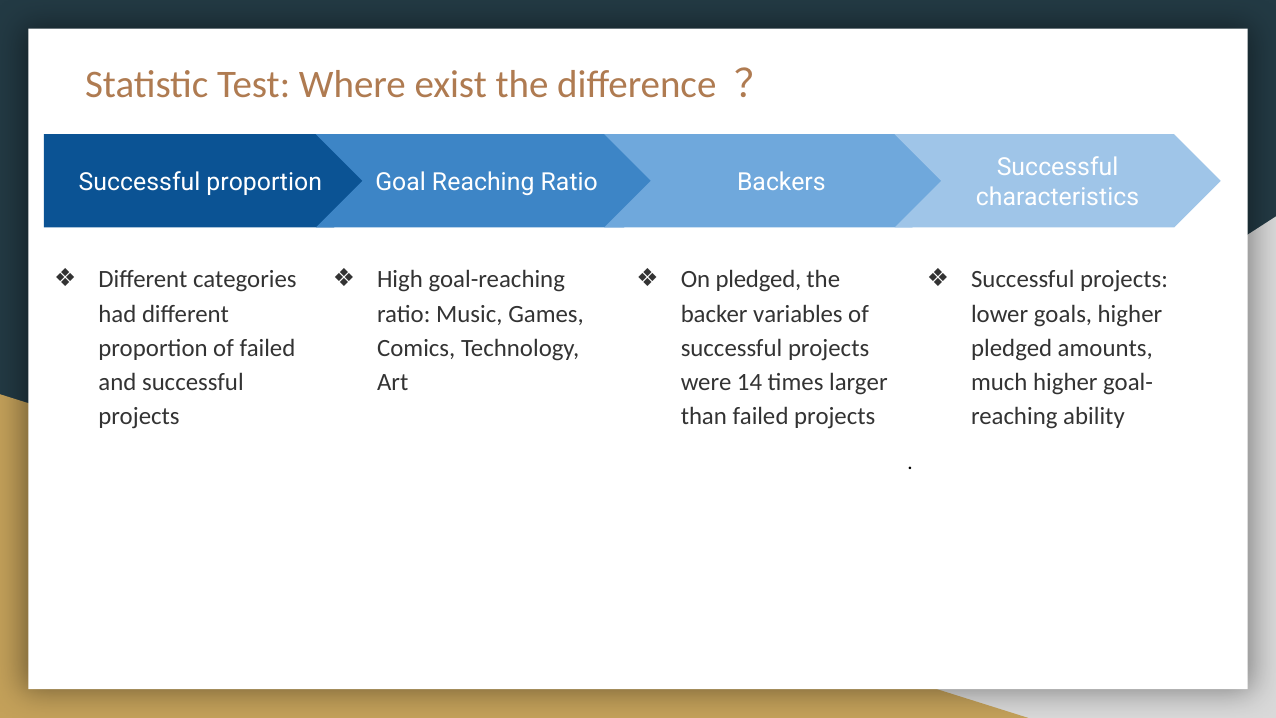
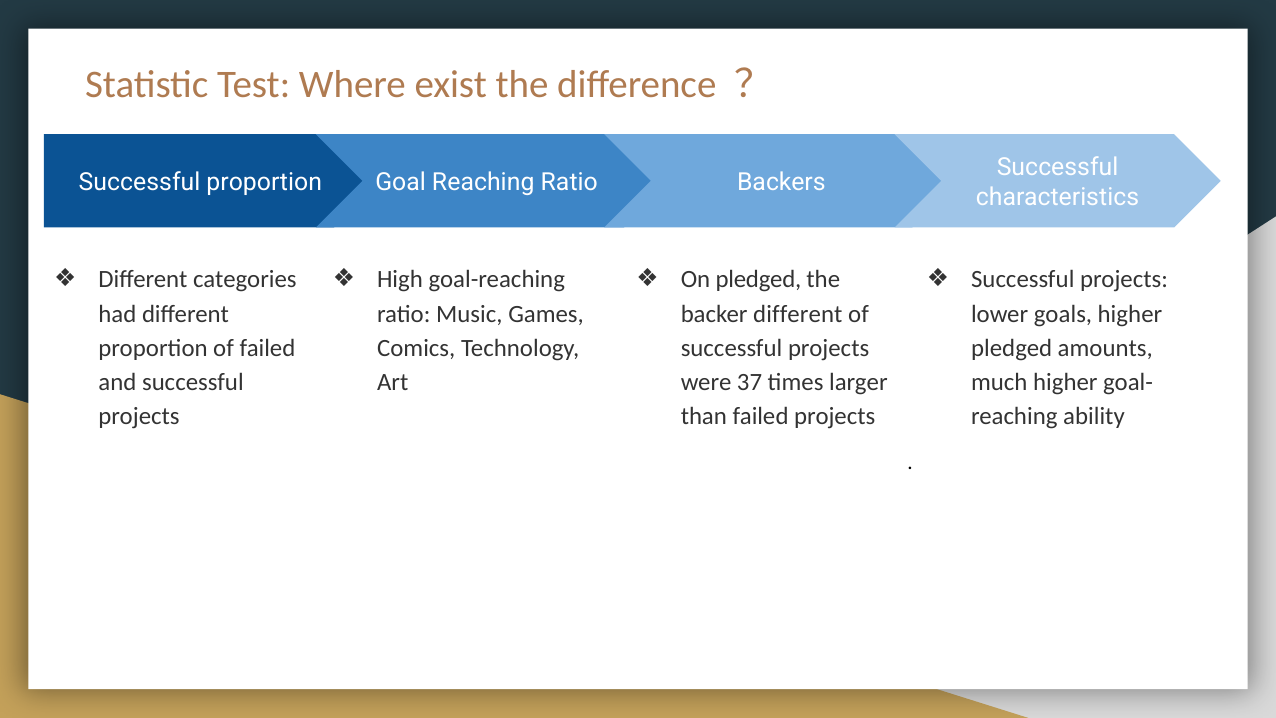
backer variables: variables -> different
14: 14 -> 37
